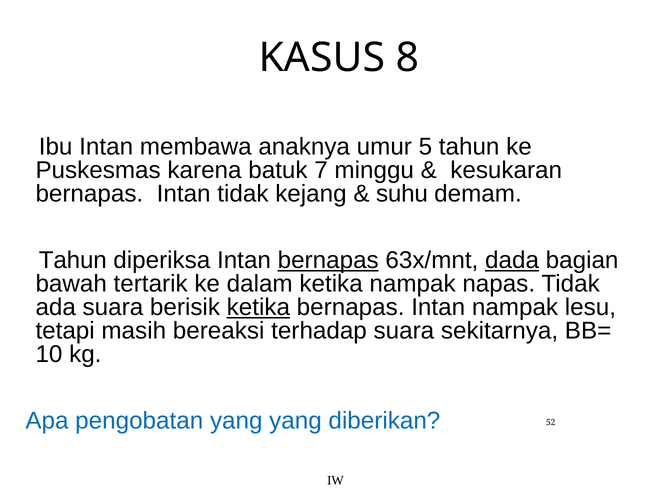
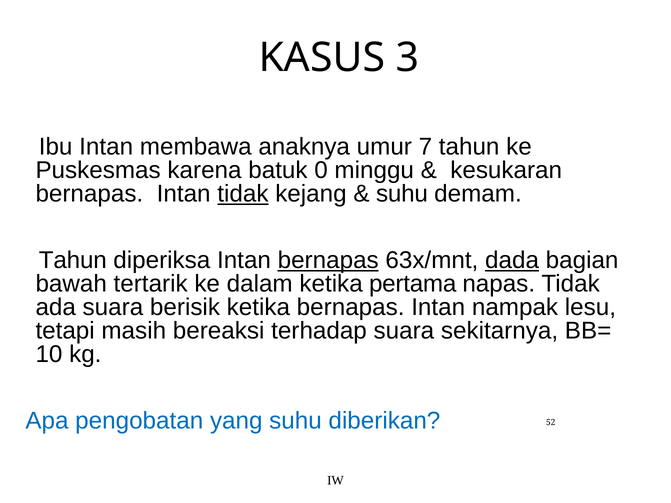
8: 8 -> 3
5: 5 -> 7
7: 7 -> 0
tidak at (243, 194) underline: none -> present
ketika nampak: nampak -> pertama
ketika at (258, 307) underline: present -> none
yang yang: yang -> suhu
